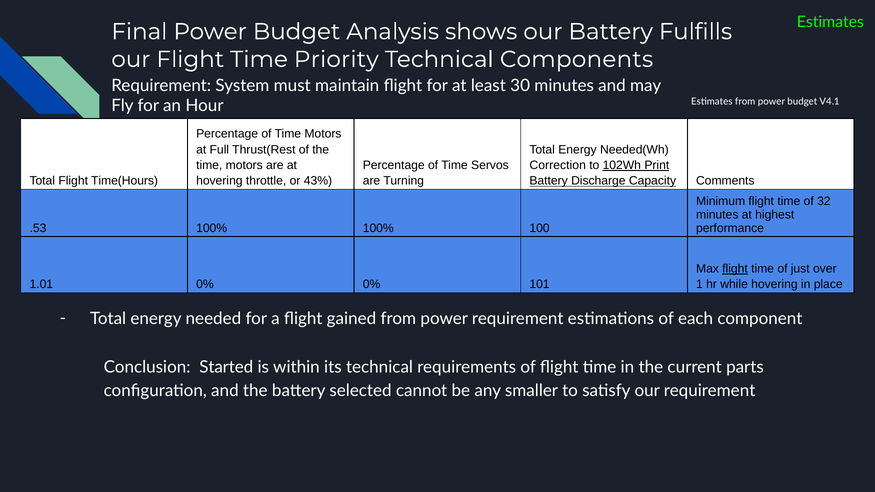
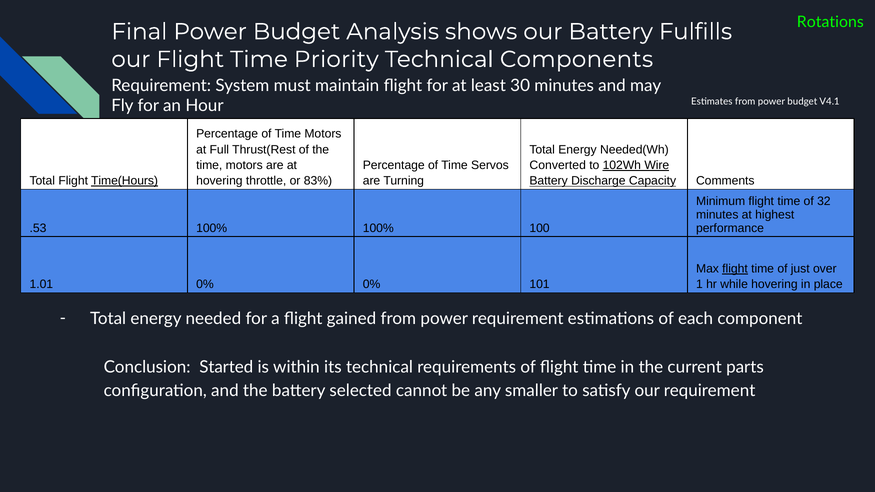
Estimates at (830, 22): Estimates -> Rotations
Correction: Correction -> Converted
Print: Print -> Wire
Time(Hours underline: none -> present
43%: 43% -> 83%
